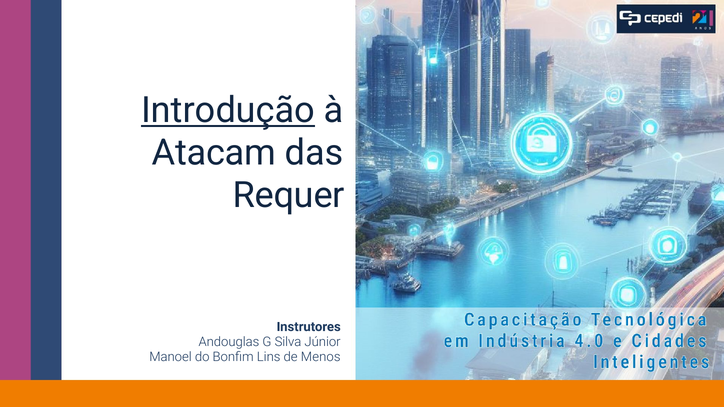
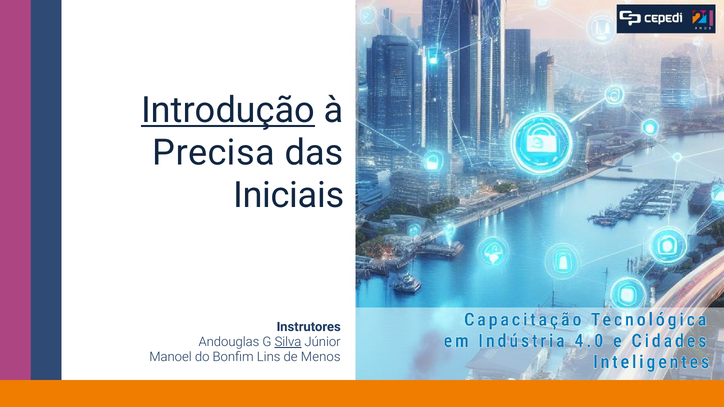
Atacam: Atacam -> Precisa
Requer: Requer -> Iniciais
Silva underline: none -> present
